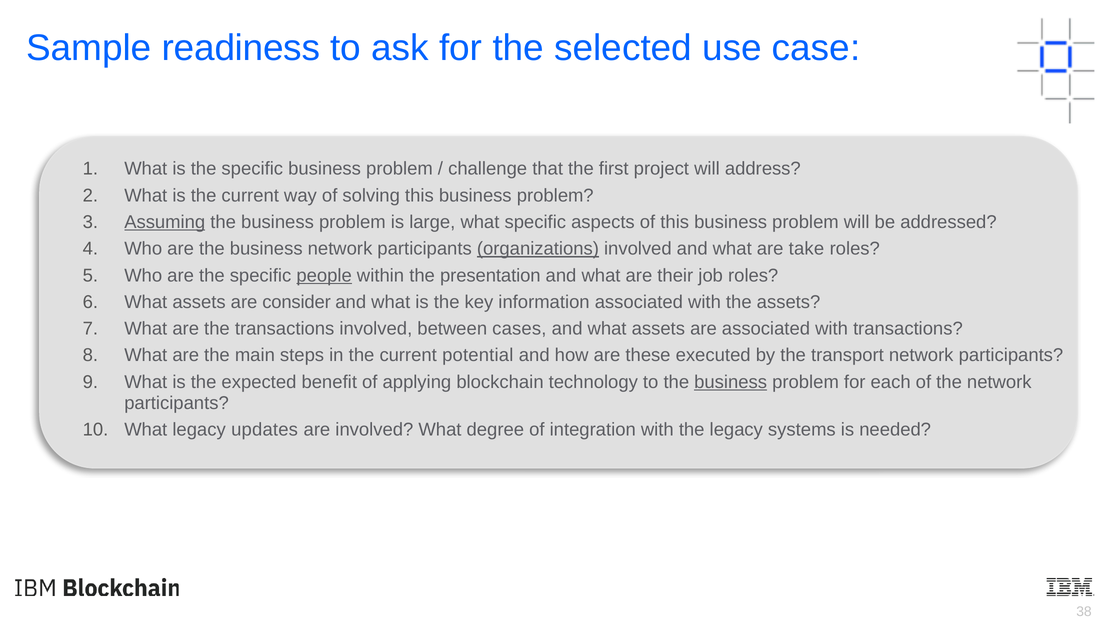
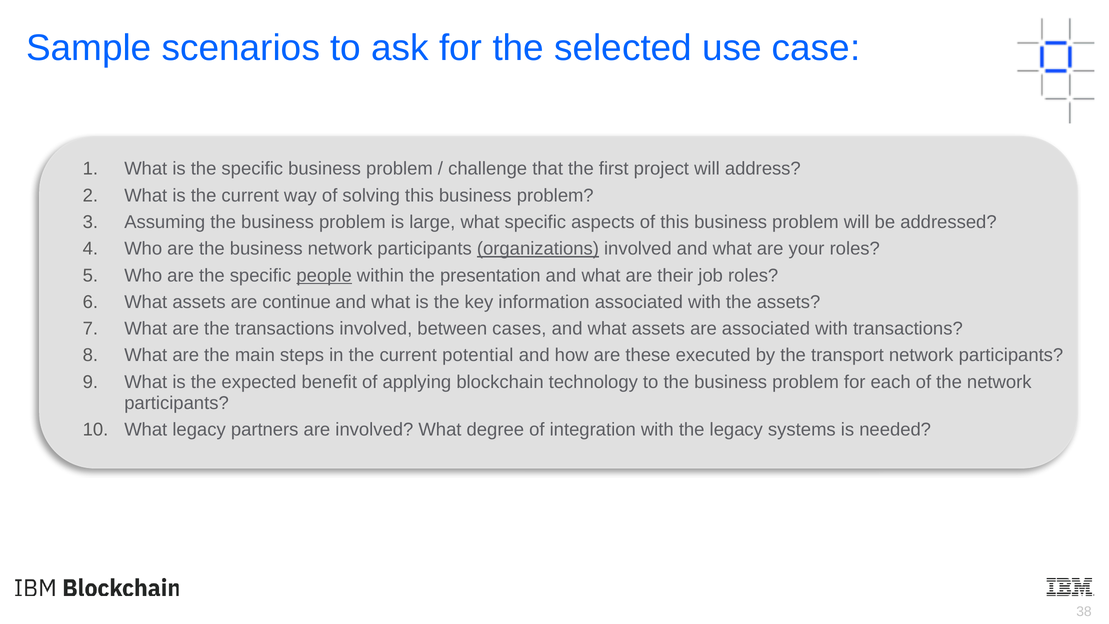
readiness: readiness -> scenarios
Assuming underline: present -> none
take: take -> your
consider: consider -> continue
business at (731, 382) underline: present -> none
updates: updates -> partners
